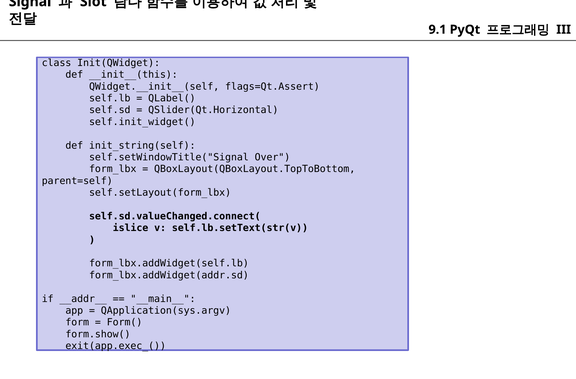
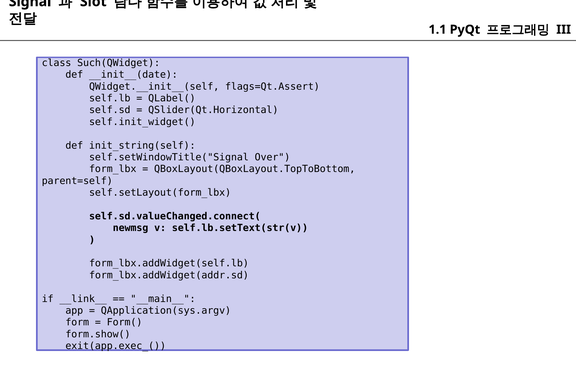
9.1: 9.1 -> 1.1
Init(QWidget: Init(QWidget -> Such(QWidget
__init__(this: __init__(this -> __init__(date
islice: islice -> newmsg
__addr__: __addr__ -> __link__
